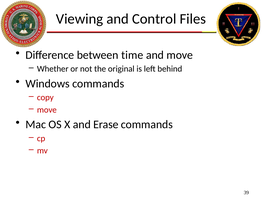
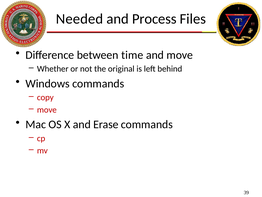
Viewing: Viewing -> Needed
Control: Control -> Process
